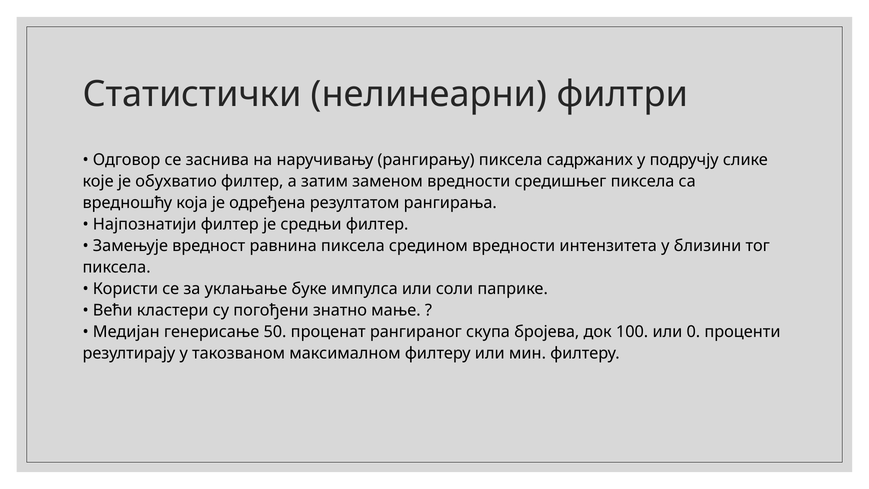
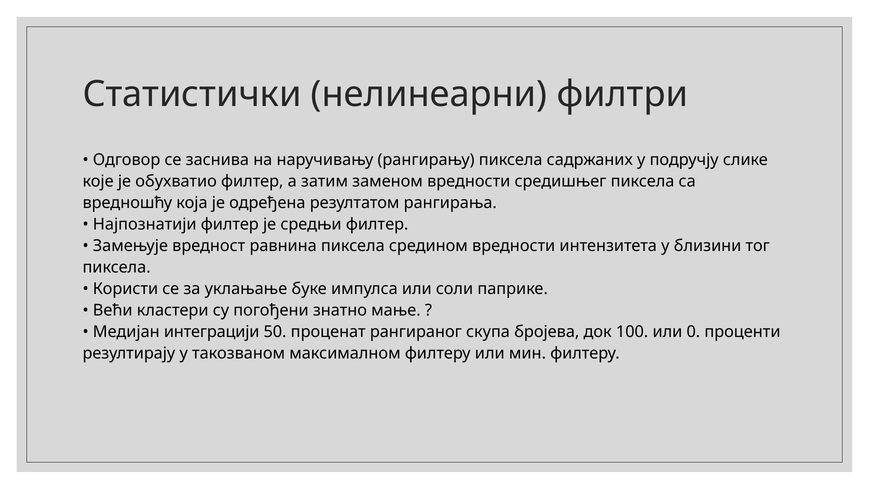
генерисање: генерисање -> интеграцији
